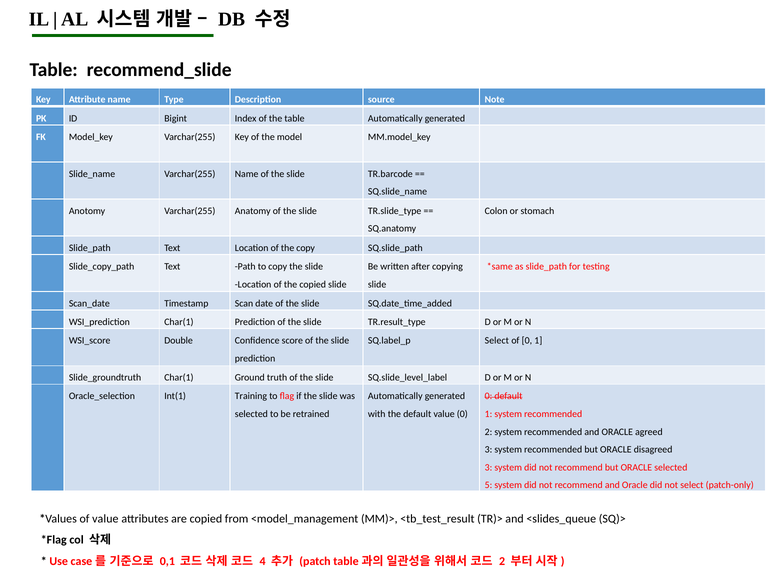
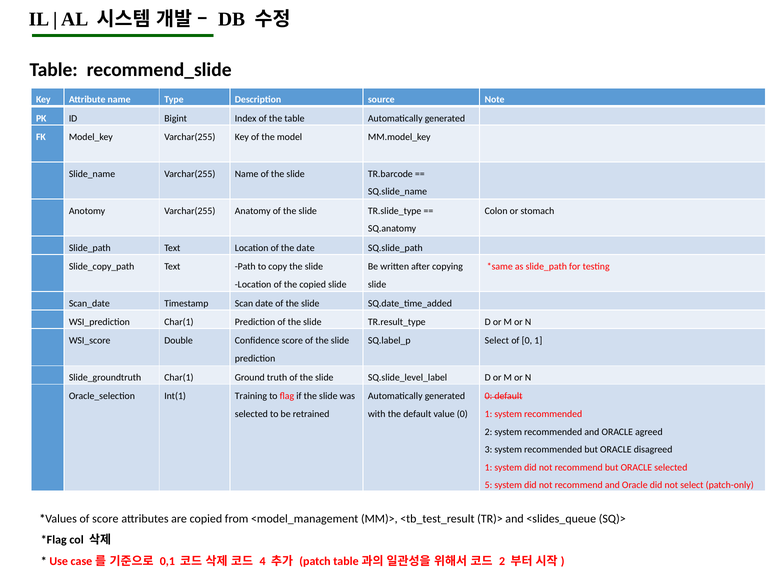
the copy: copy -> date
3 at (488, 467): 3 -> 1
of value: value -> score
